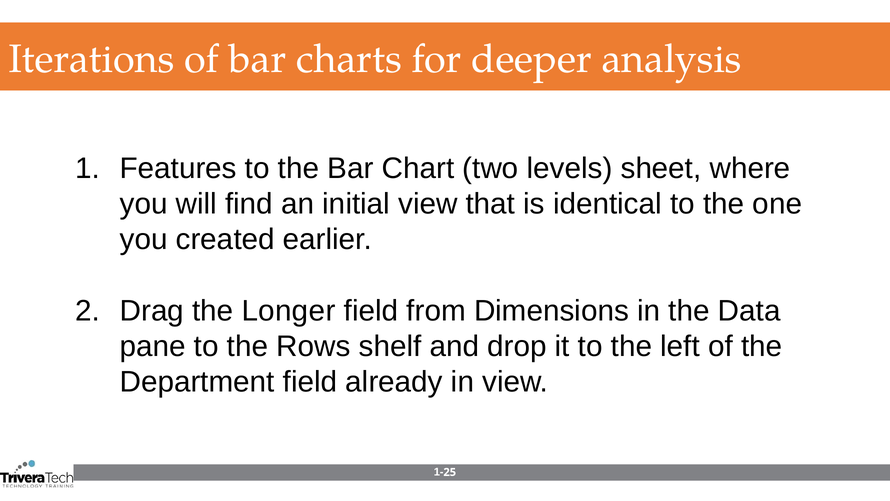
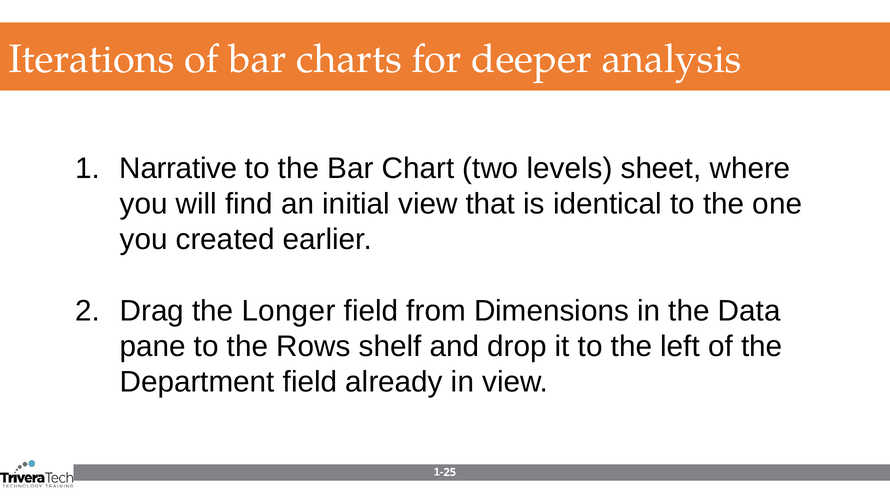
Features: Features -> Narrative
